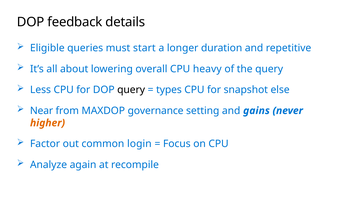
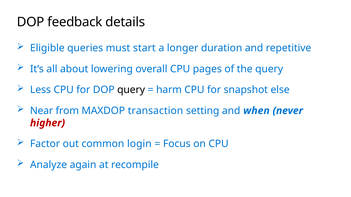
heavy: heavy -> pages
types: types -> harm
governance: governance -> transaction
gains: gains -> when
higher colour: orange -> red
